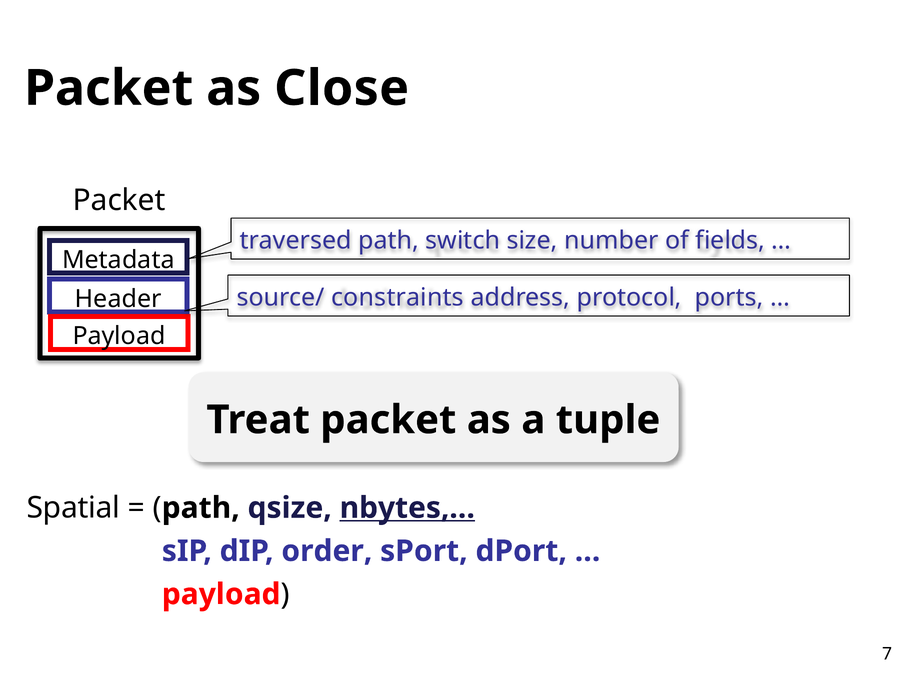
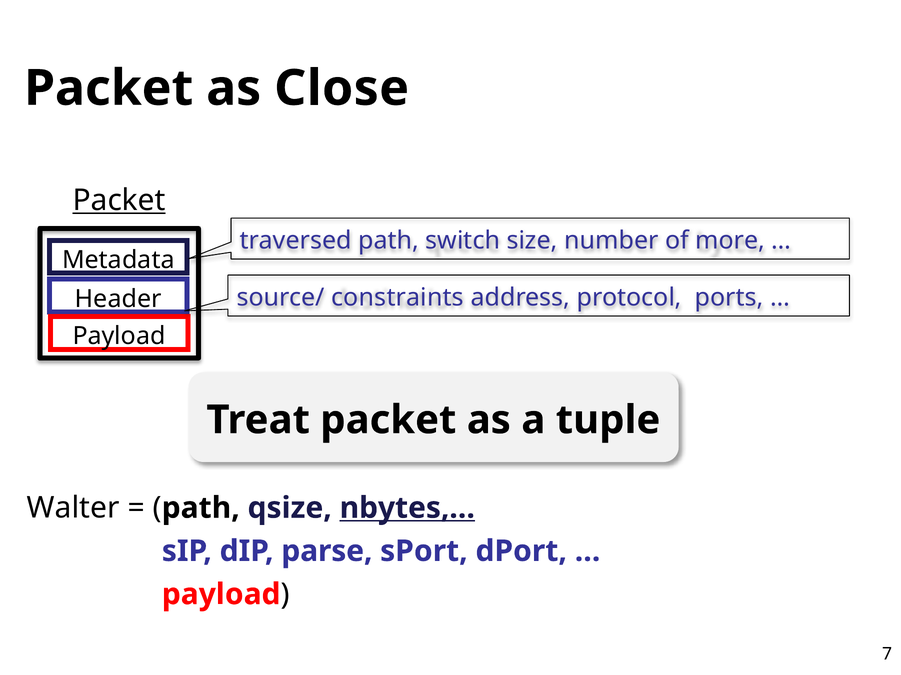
Packet at (119, 201) underline: none -> present
fields: fields -> more
Spatial: Spatial -> Walter
order: order -> parse
